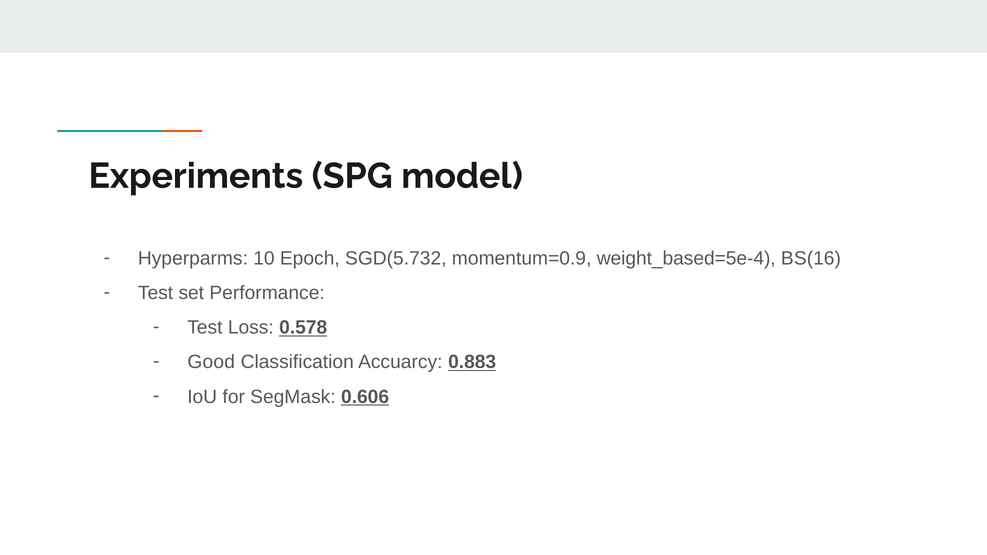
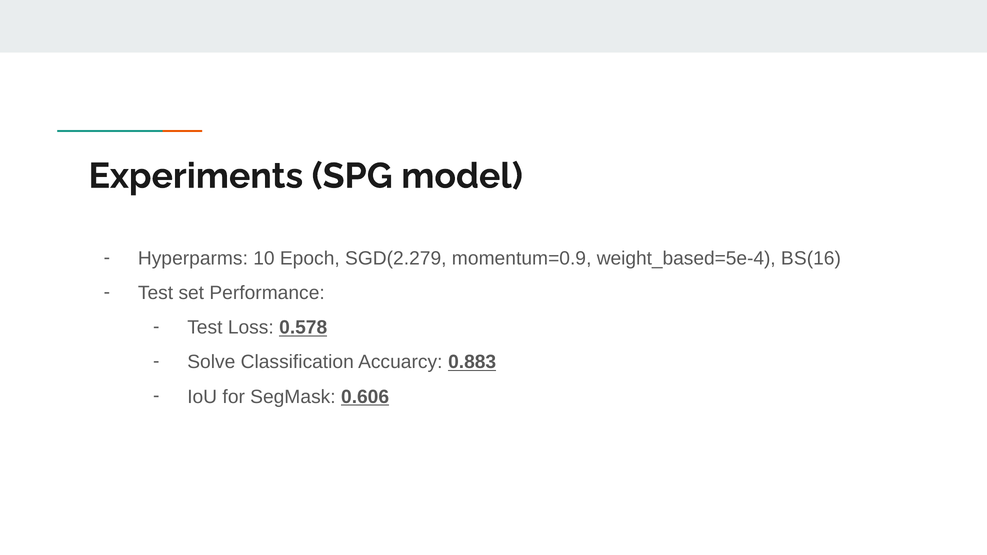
SGD(5.732: SGD(5.732 -> SGD(2.279
Good: Good -> Solve
